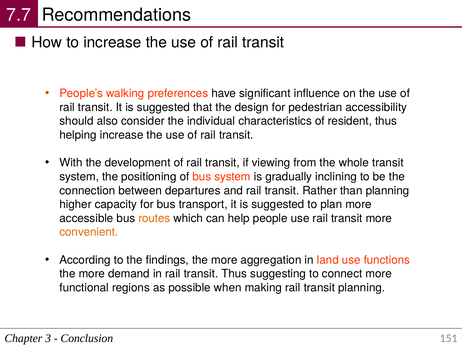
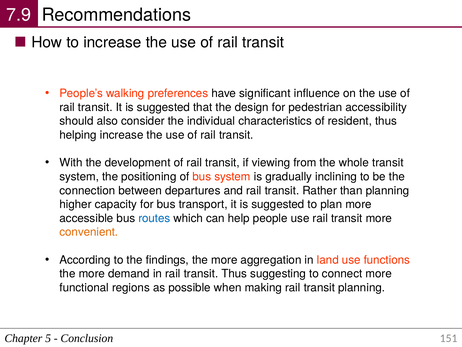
7.7: 7.7 -> 7.9
routes colour: orange -> blue
3: 3 -> 5
